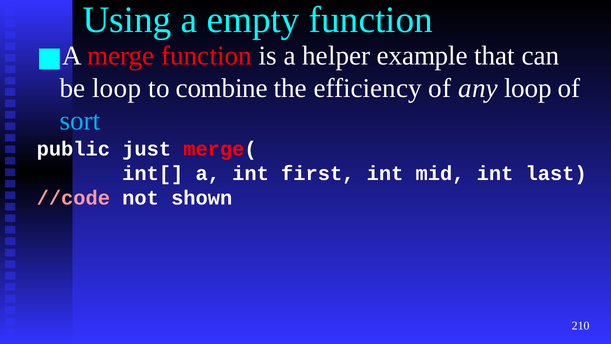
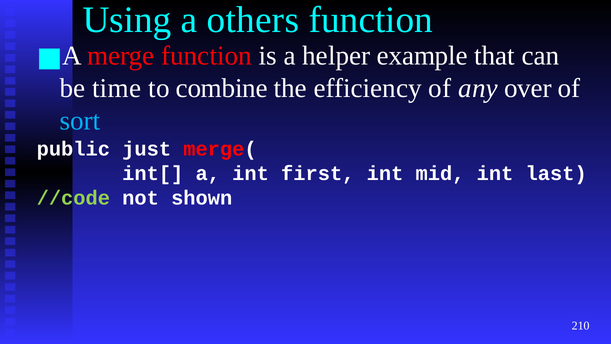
empty: empty -> others
be loop: loop -> time
any loop: loop -> over
//code colour: pink -> light green
